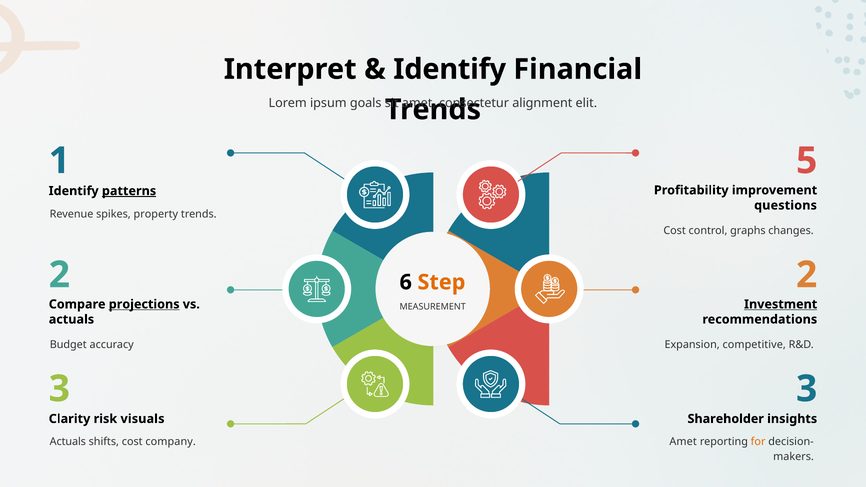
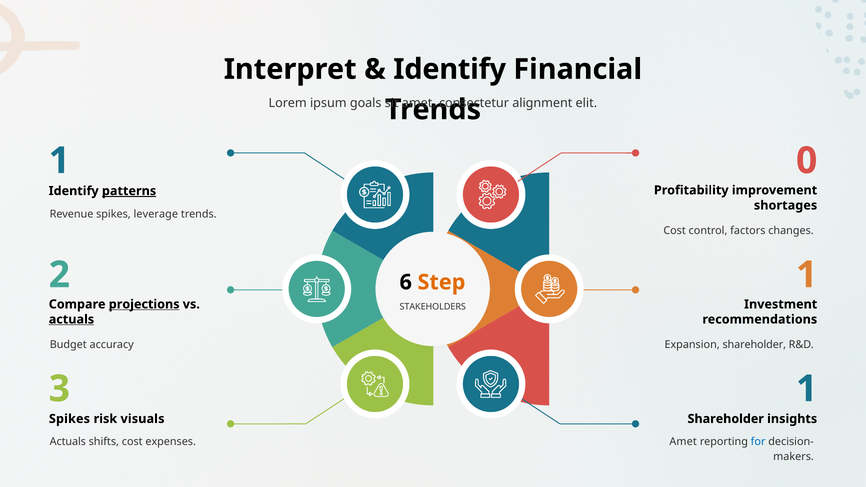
5: 5 -> 0
questions: questions -> shortages
property: property -> leverage
graphs: graphs -> factors
2 2: 2 -> 1
Investment underline: present -> none
MEASUREMENT: MEASUREMENT -> STAKEHOLDERS
actuals at (71, 319) underline: none -> present
Expansion competitive: competitive -> shareholder
3 3: 3 -> 1
Clarity at (70, 419): Clarity -> Spikes
for colour: orange -> blue
company: company -> expenses
